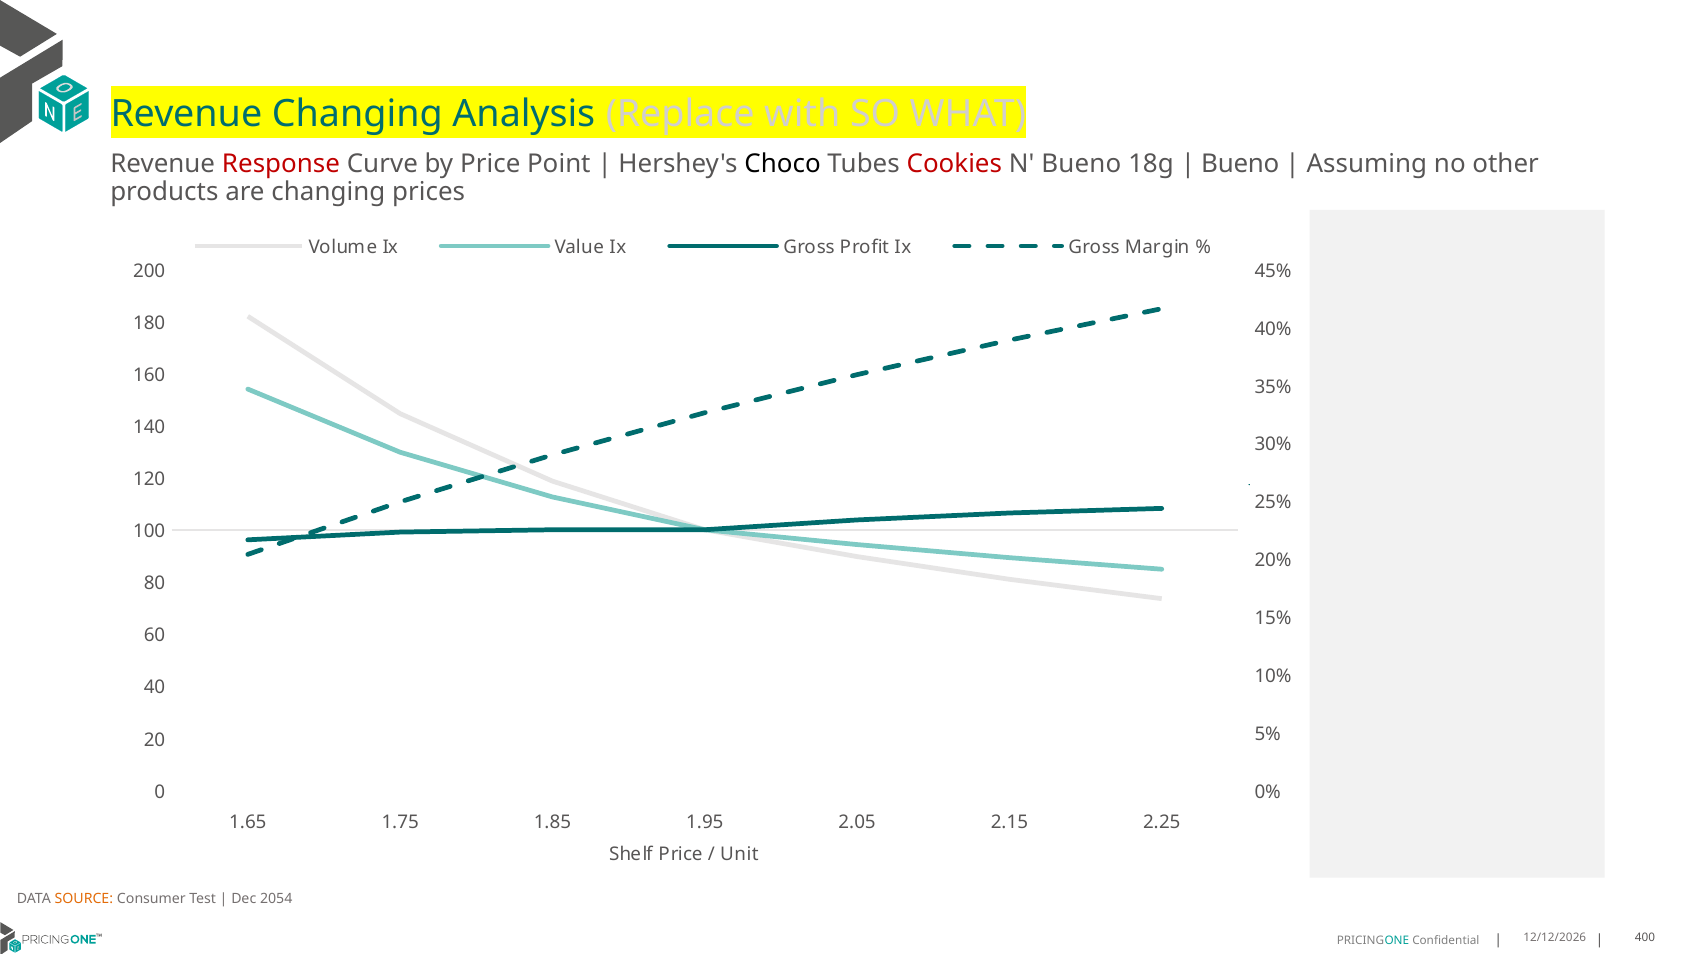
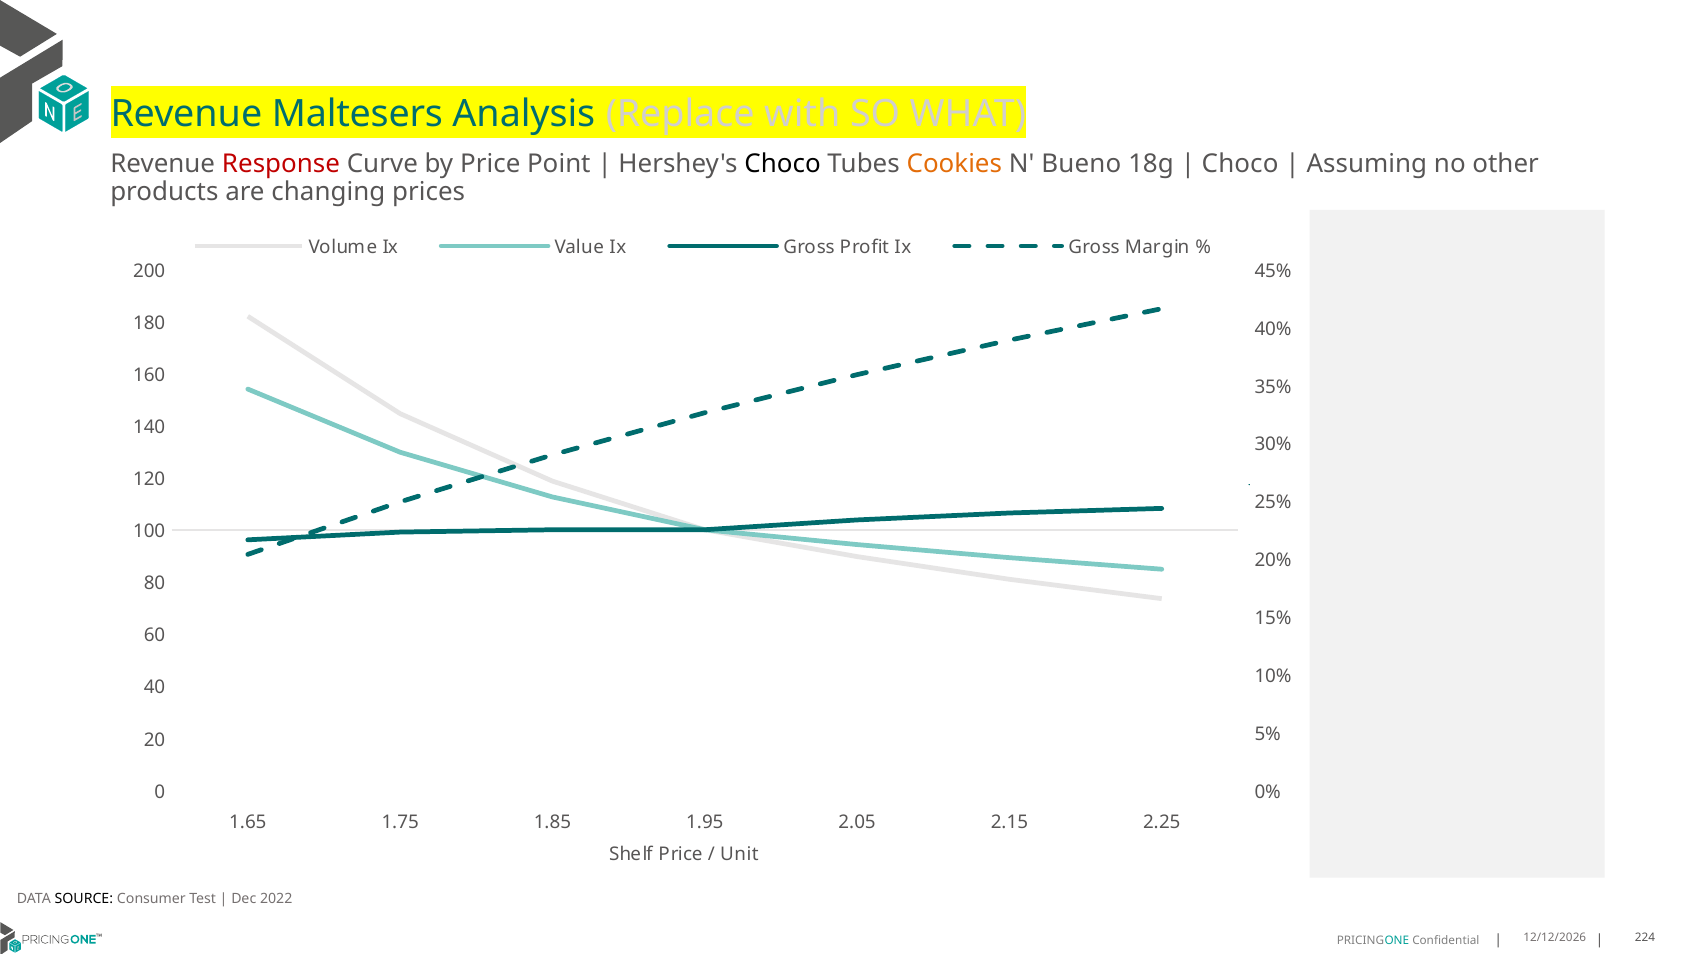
Revenue Changing: Changing -> Maltesers
Cookies colour: red -> orange
Bueno at (1240, 164): Bueno -> Choco
SOURCE colour: orange -> black
2054: 2054 -> 2022
400: 400 -> 224
